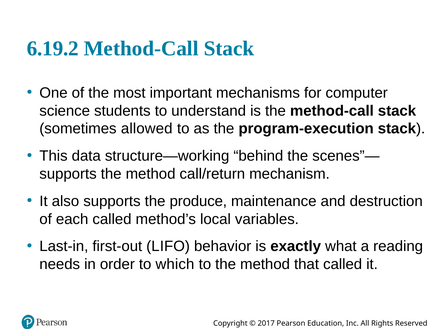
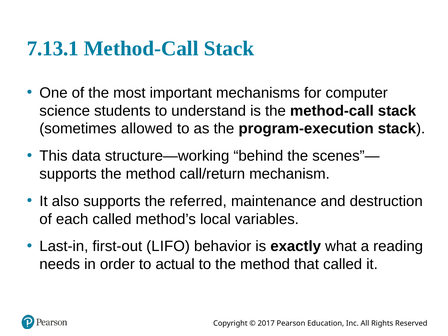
6.19.2: 6.19.2 -> 7.13.1
produce: produce -> referred
which: which -> actual
